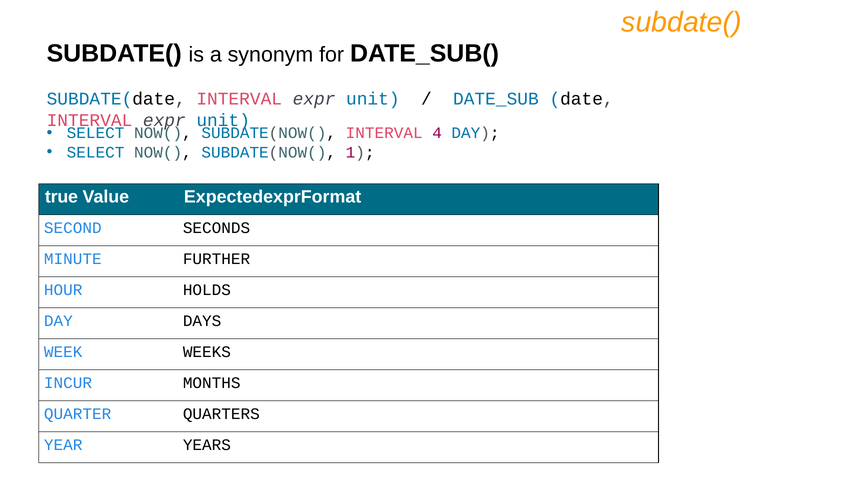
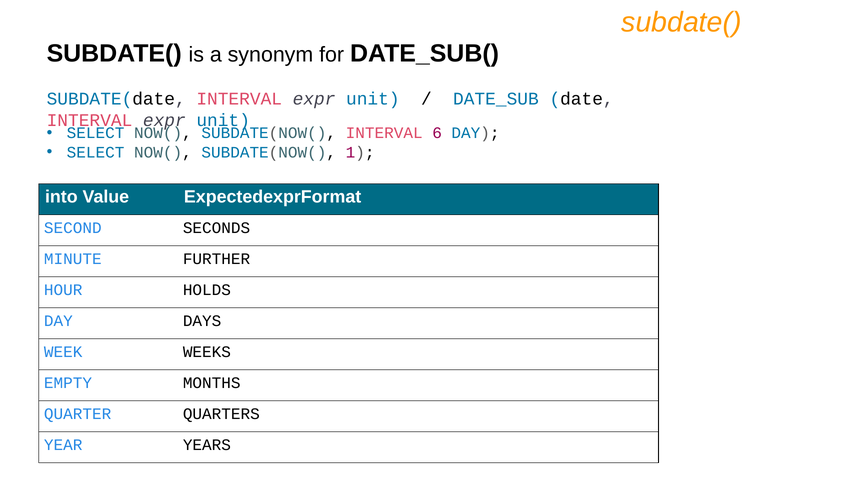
4: 4 -> 6
true: true -> into
INCUR: INCUR -> EMPTY
